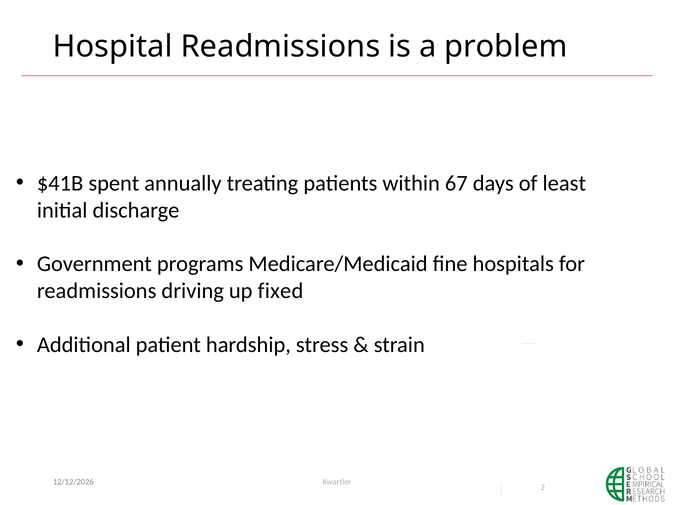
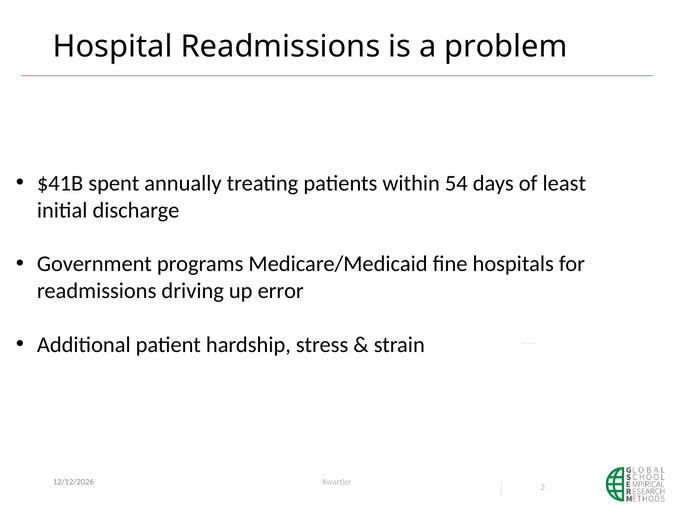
67: 67 -> 54
fixed: fixed -> error
